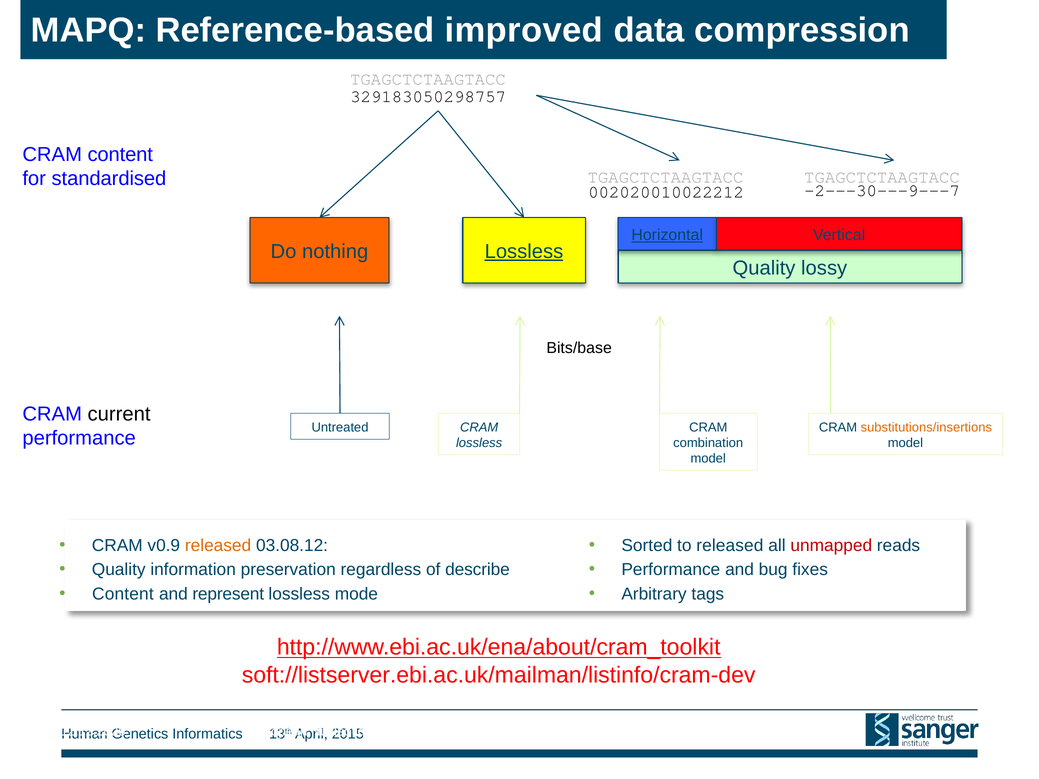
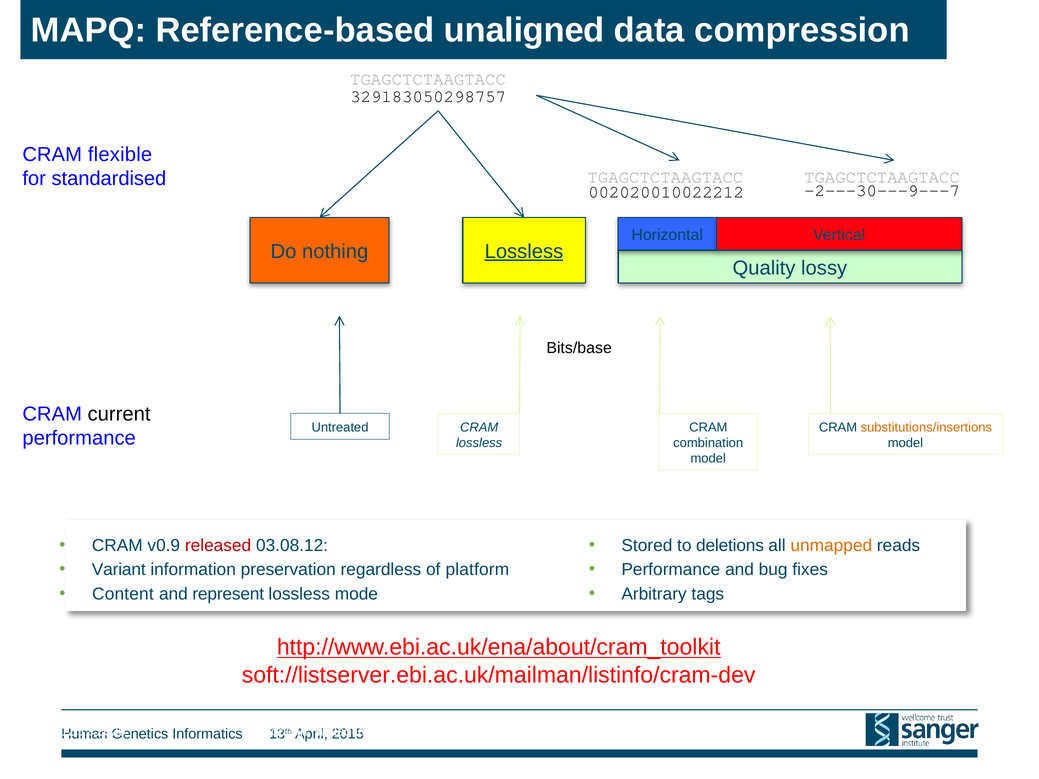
improved: improved -> unaligned
CRAM content: content -> flexible
Horizontal underline: present -> none
released at (218, 545) colour: orange -> red
Sorted: Sorted -> Stored
to released: released -> deletions
unmapped colour: red -> orange
Quality at (119, 570): Quality -> Variant
describe: describe -> platform
